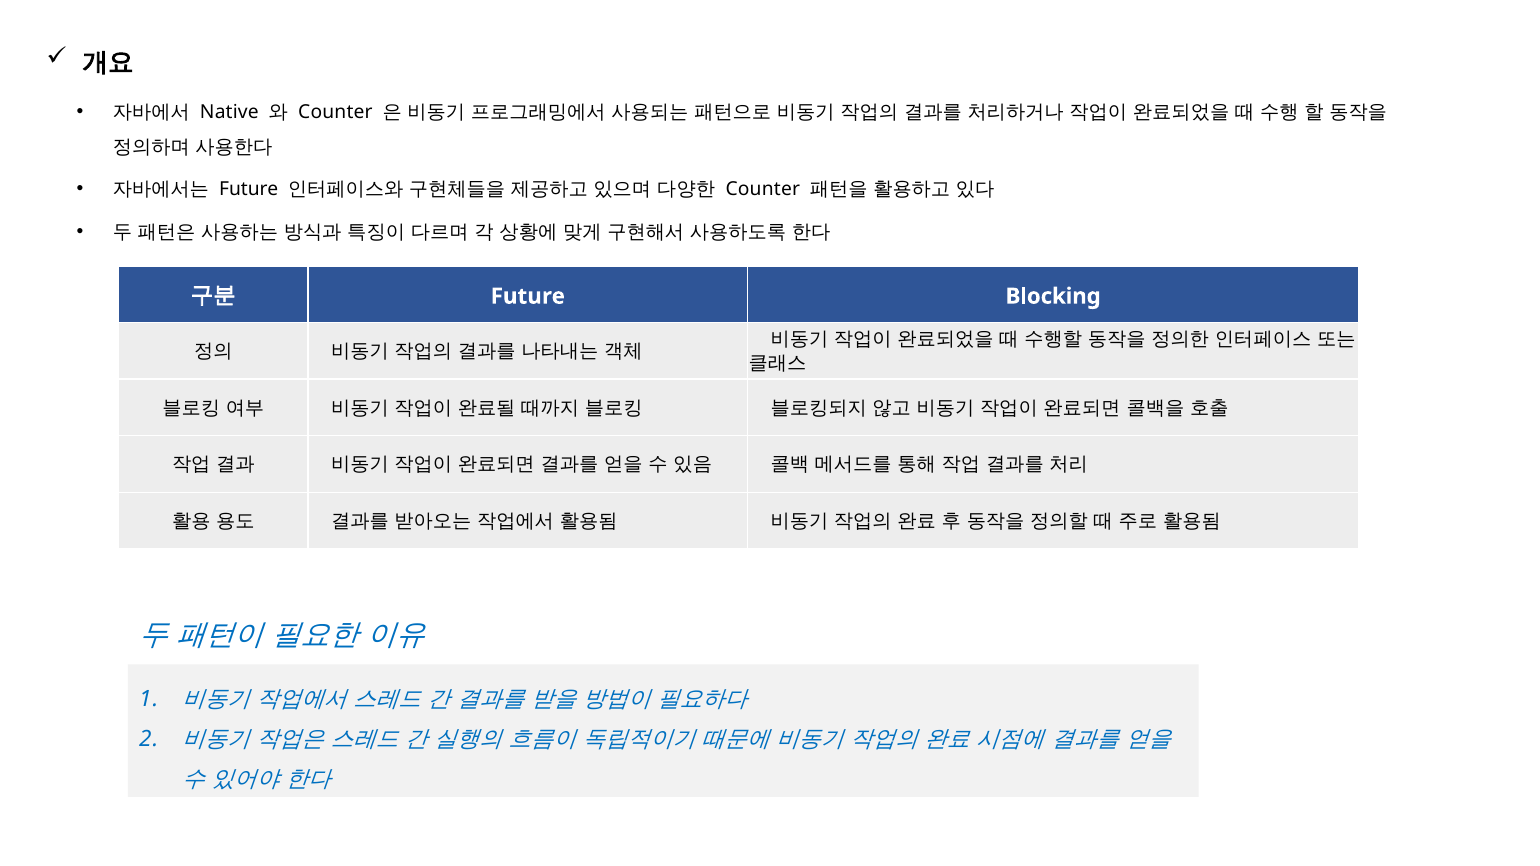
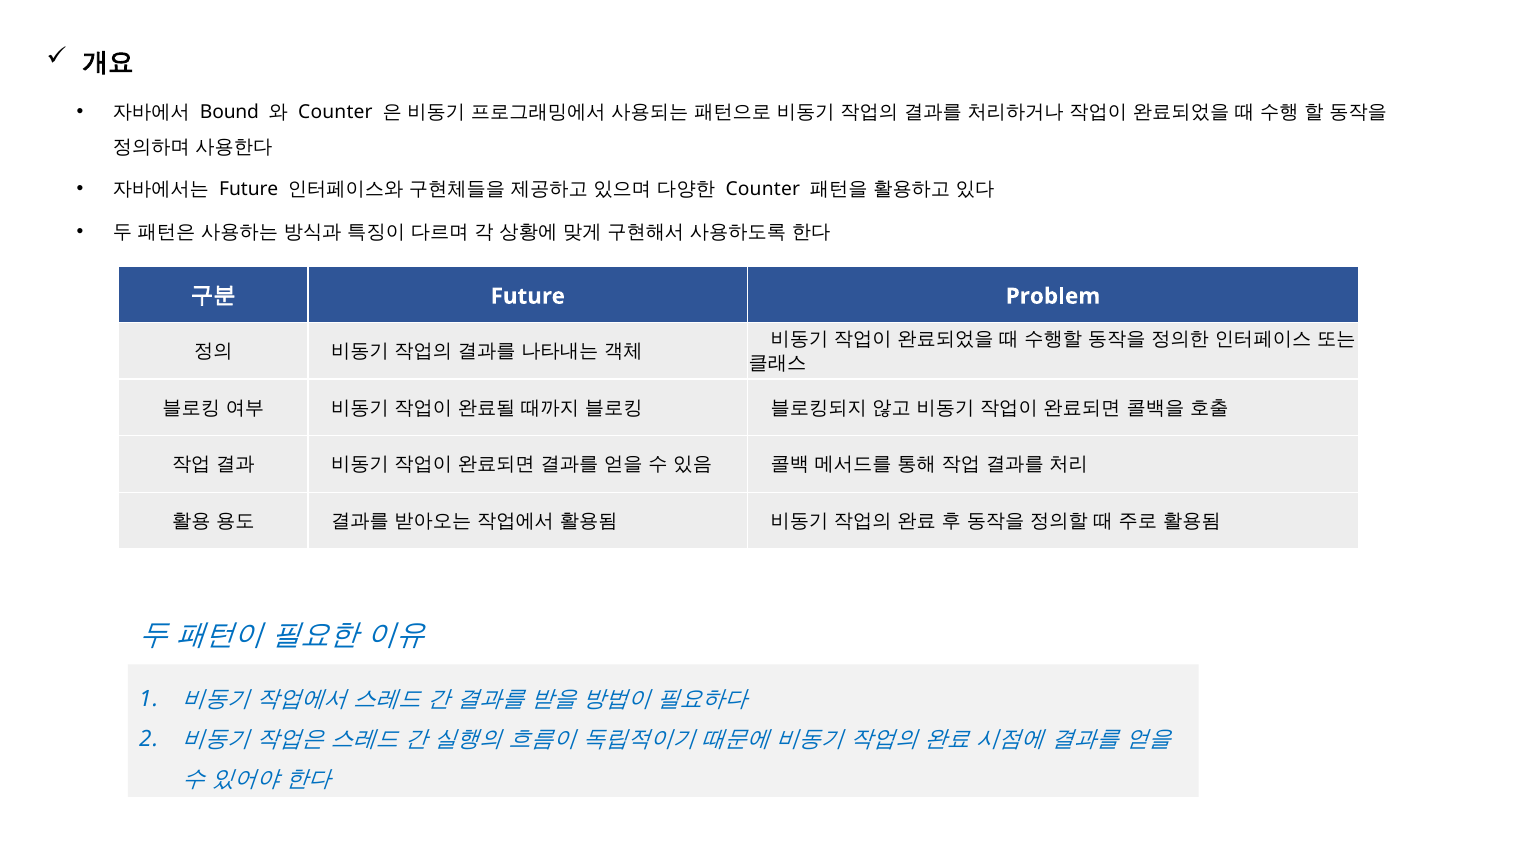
Native: Native -> Bound
Blocking: Blocking -> Problem
